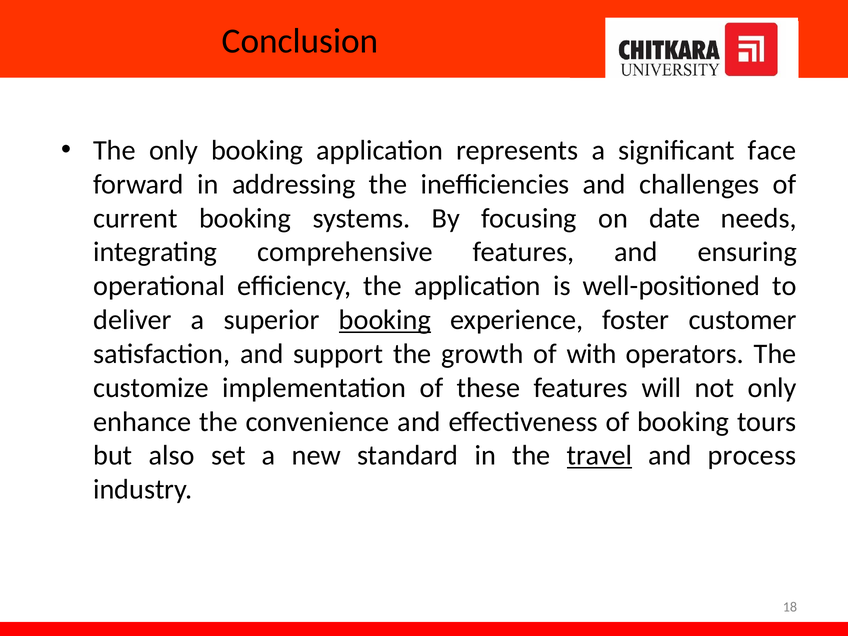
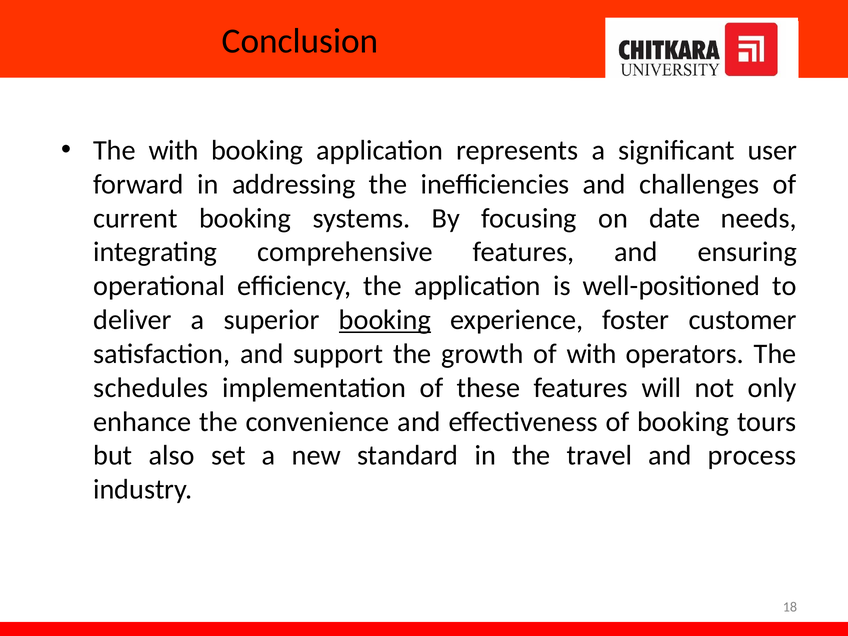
The only: only -> with
face: face -> user
customize: customize -> schedules
travel underline: present -> none
